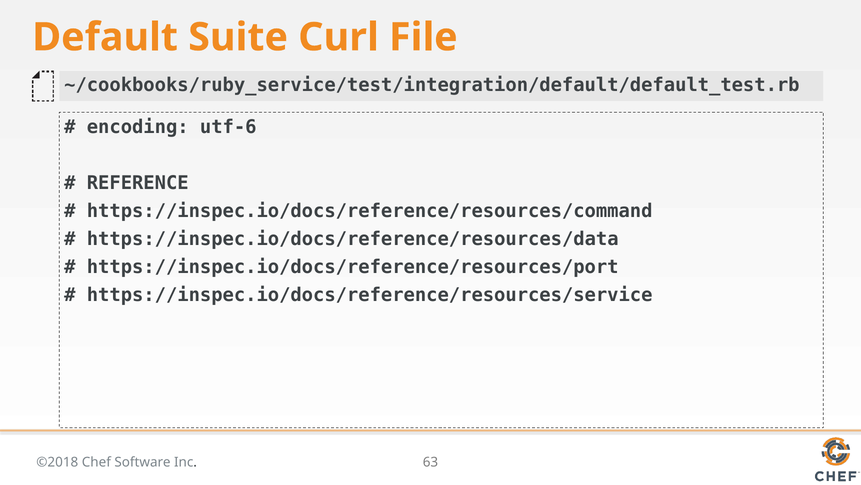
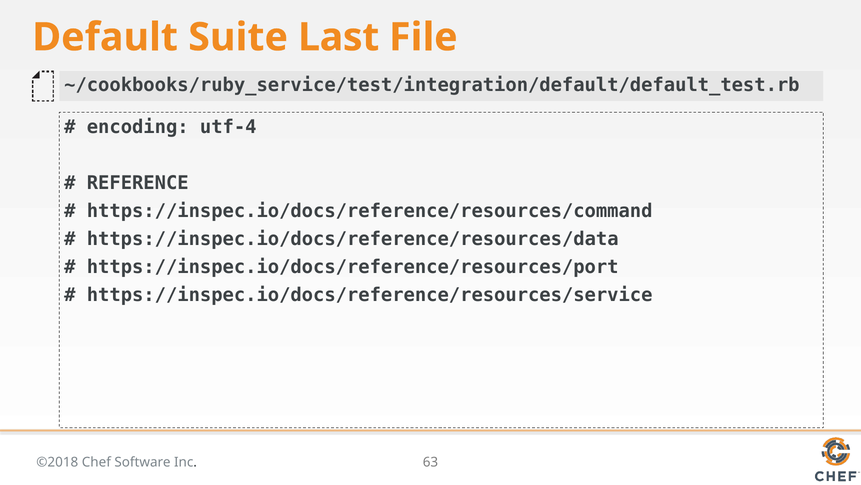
Curl: Curl -> Last
utf-6: utf-6 -> utf-4
